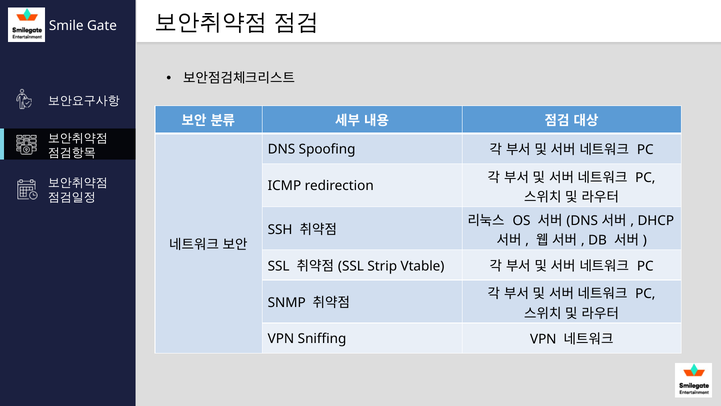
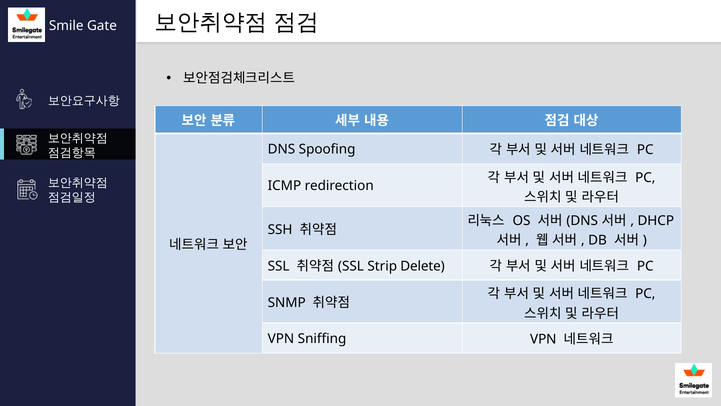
Vtable: Vtable -> Delete
